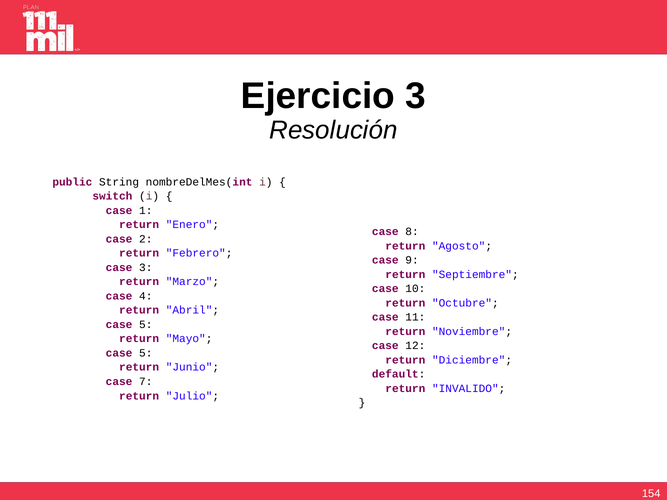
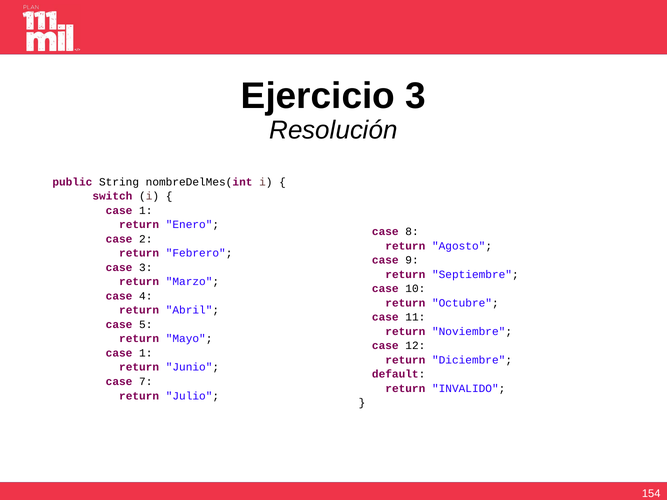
5 at (146, 353): 5 -> 1
